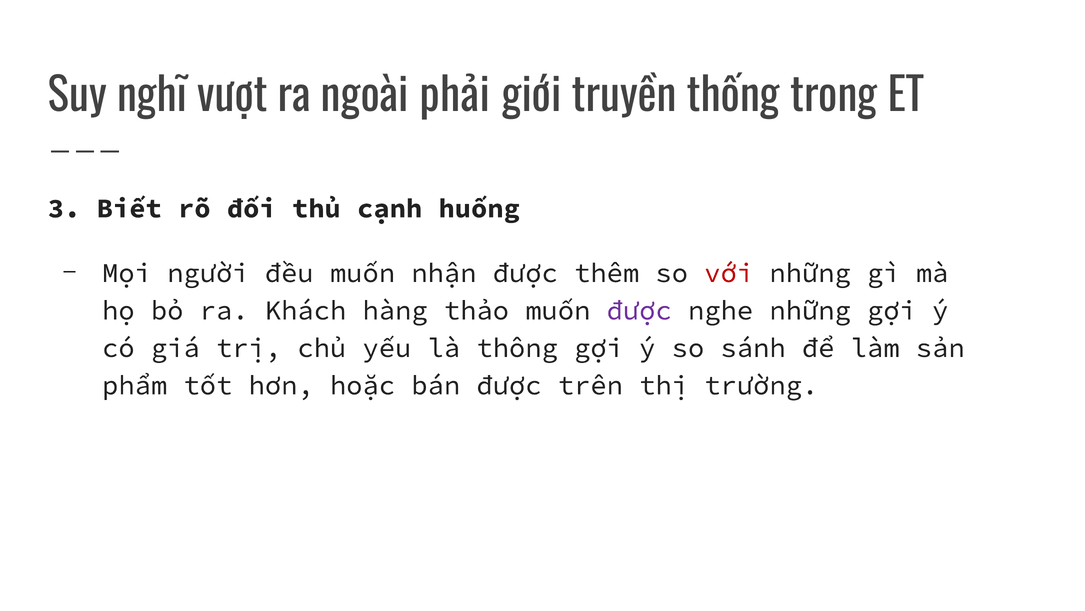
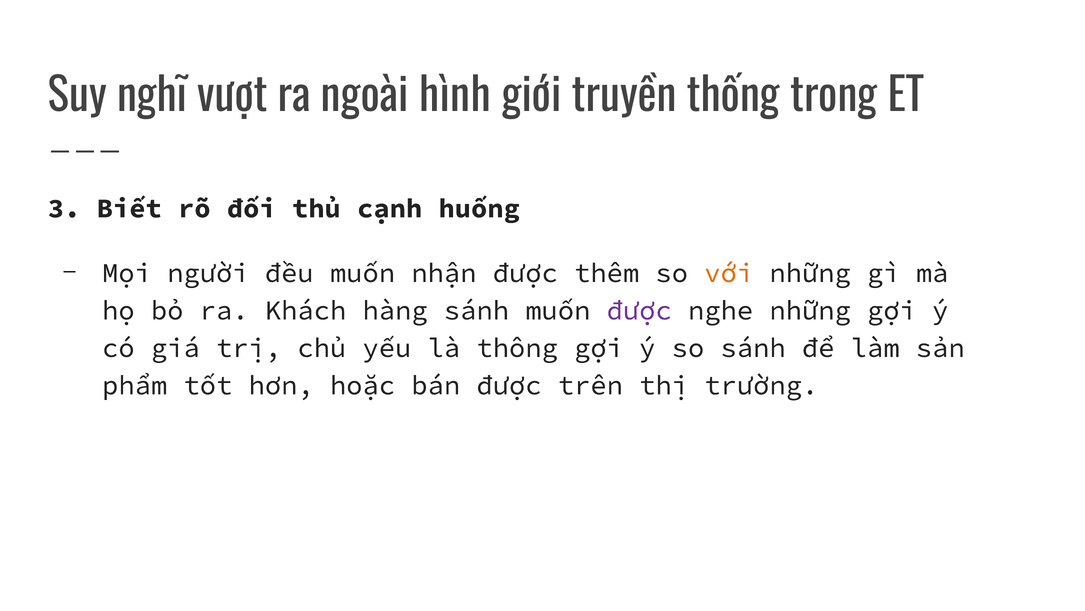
phải: phải -> hình
với colour: red -> orange
hàng thảo: thảo -> sánh
